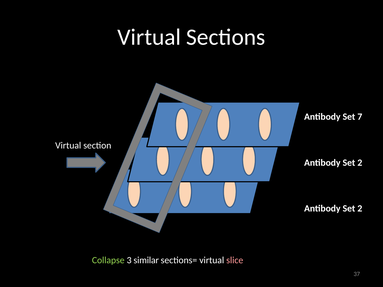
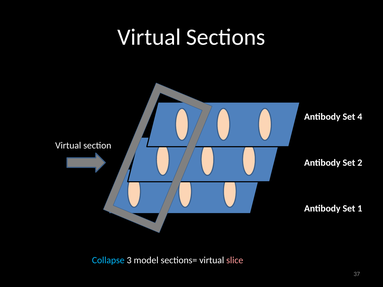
7: 7 -> 4
2 at (360, 209): 2 -> 1
Collapse colour: light green -> light blue
similar: similar -> model
